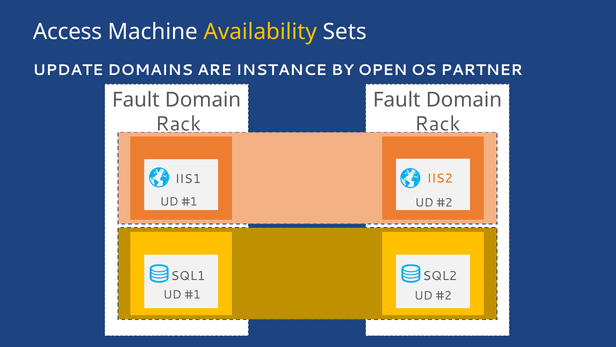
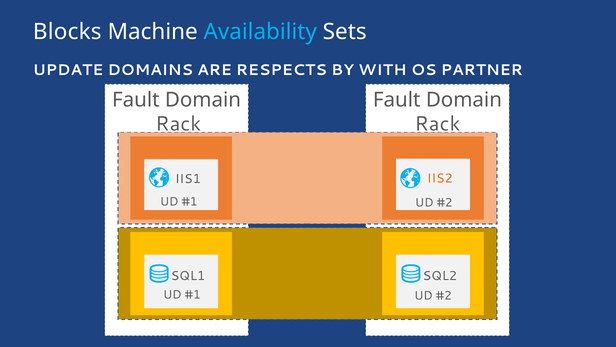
Access: Access -> Blocks
Availability colour: yellow -> light blue
INSTANCE: INSTANCE -> RESPECTS
OPEN: OPEN -> WITH
